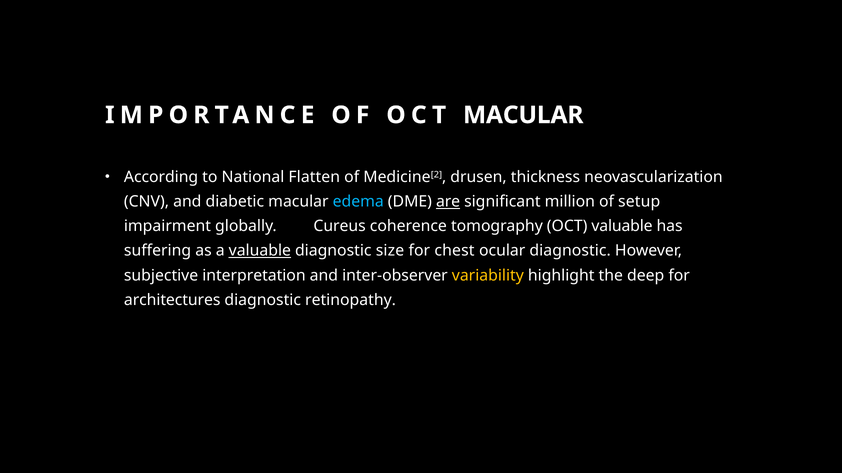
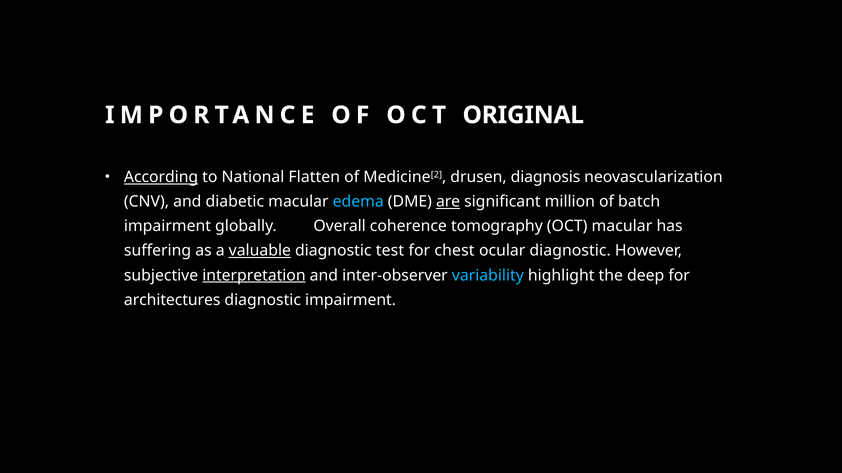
OCT MACULAR: MACULAR -> ORIGINAL
According underline: none -> present
thickness: thickness -> diagnosis
setup: setup -> batch
Cureus: Cureus -> Overall
OCT valuable: valuable -> macular
size: size -> test
interpretation underline: none -> present
variability colour: yellow -> light blue
diagnostic retinopathy: retinopathy -> impairment
